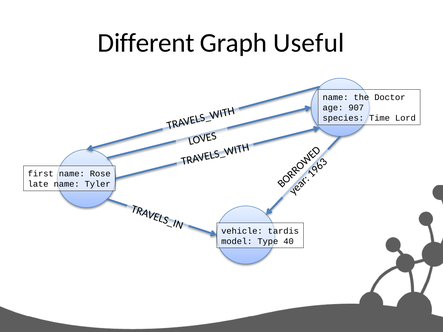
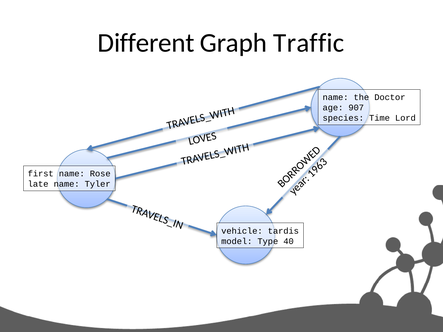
Useful: Useful -> Traffic
